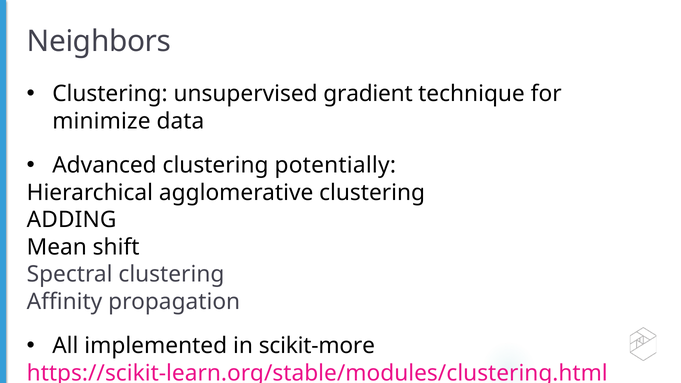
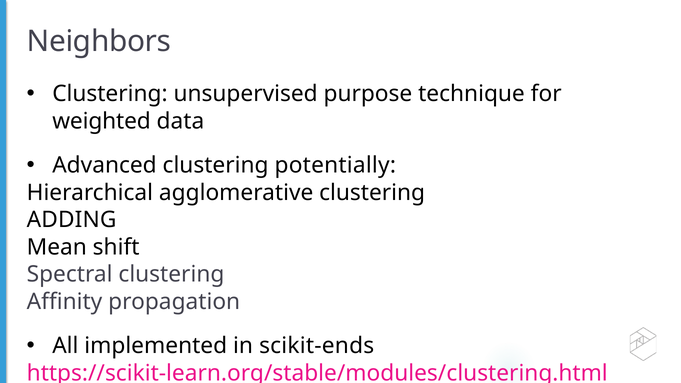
gradient: gradient -> purpose
minimize: minimize -> weighted
scikit-more: scikit-more -> scikit-ends
